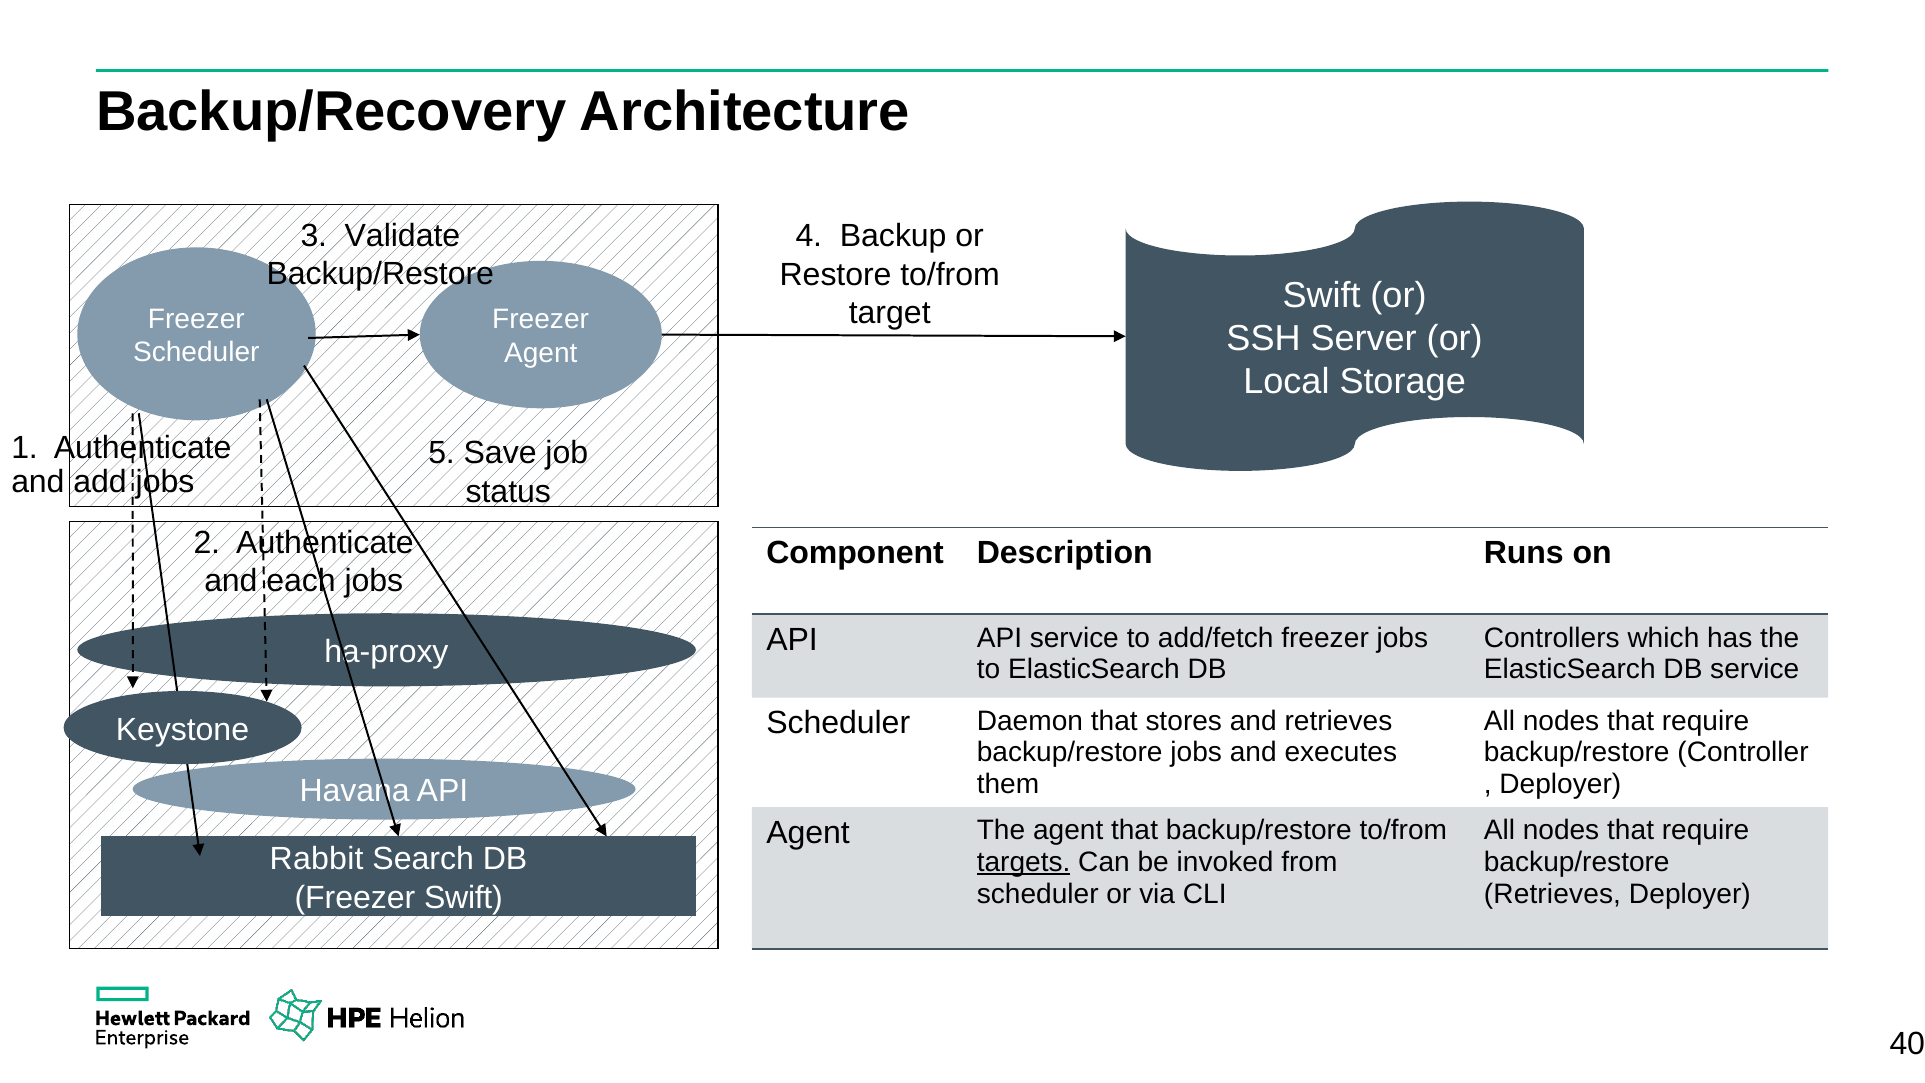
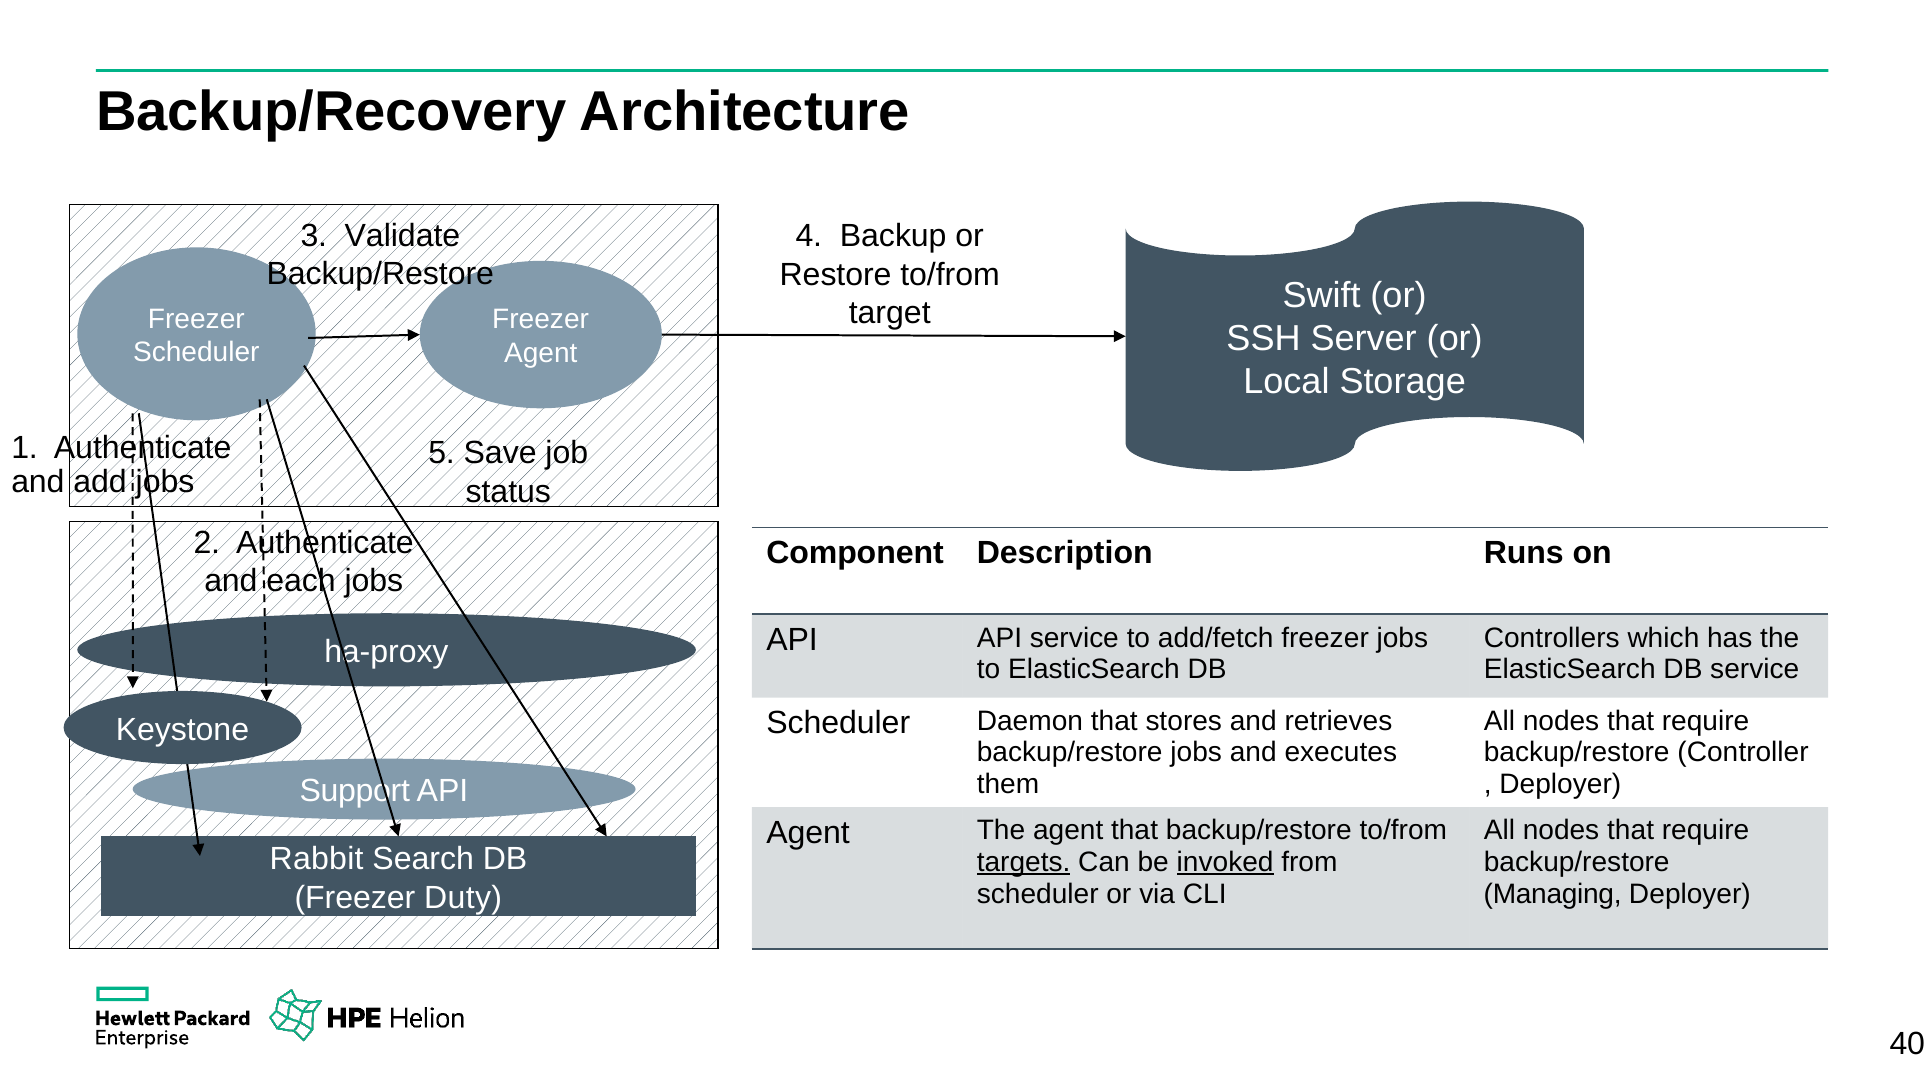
Havana: Havana -> Support
invoked underline: none -> present
Retrieves at (1552, 894): Retrieves -> Managing
Freezer Swift: Swift -> Duty
